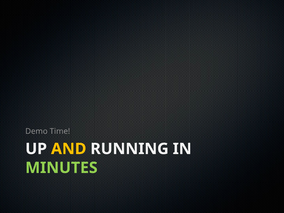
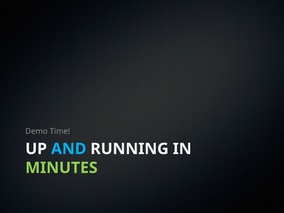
AND colour: yellow -> light blue
